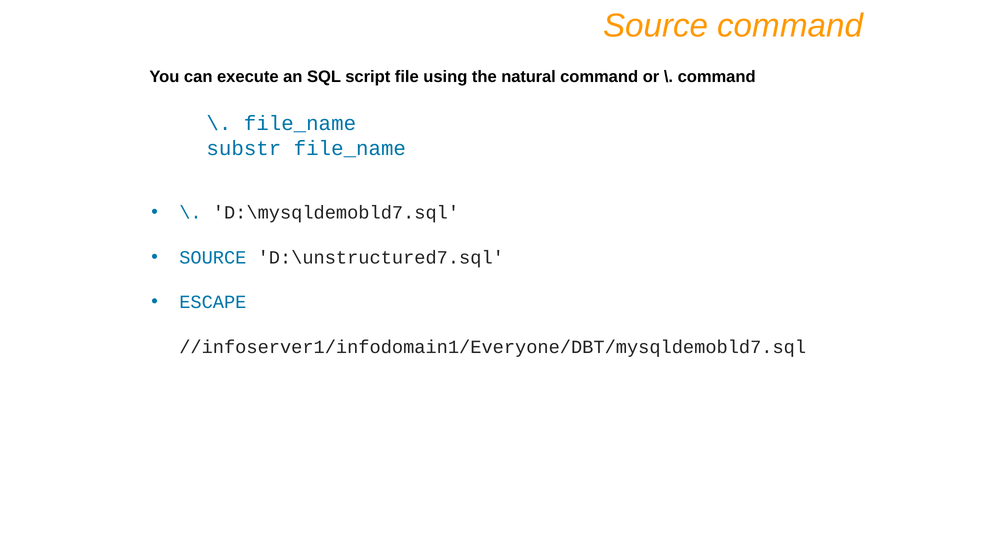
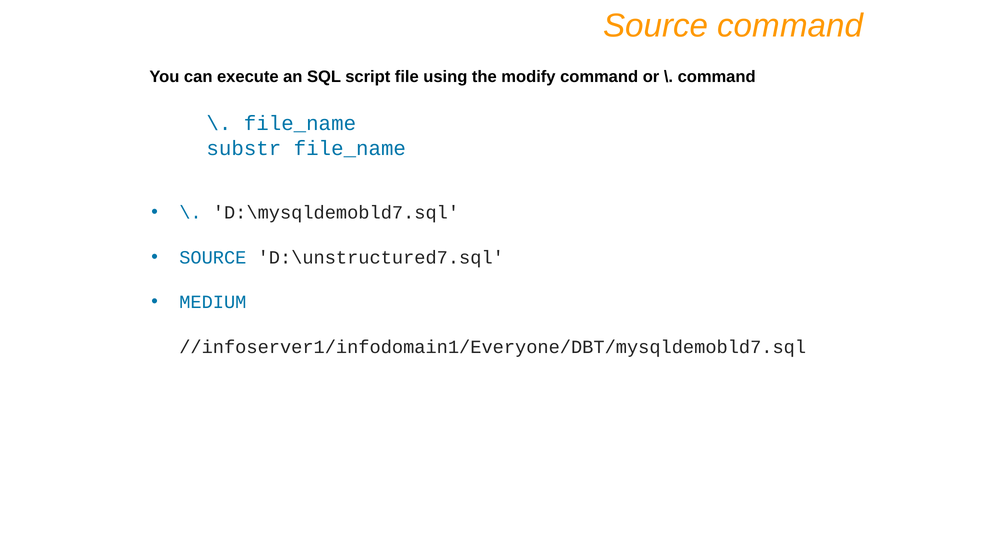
natural: natural -> modify
ESCAPE: ESCAPE -> MEDIUM
